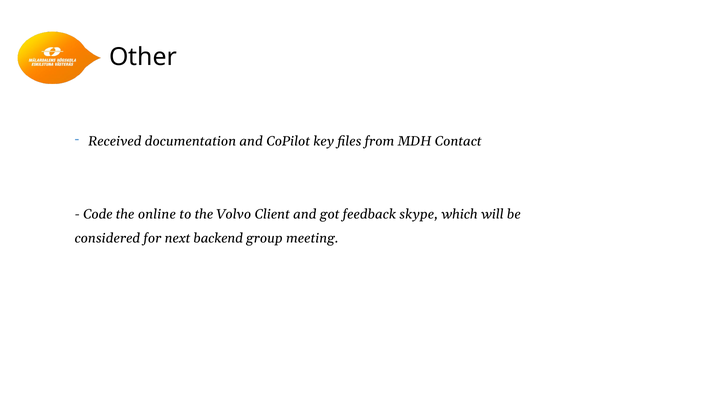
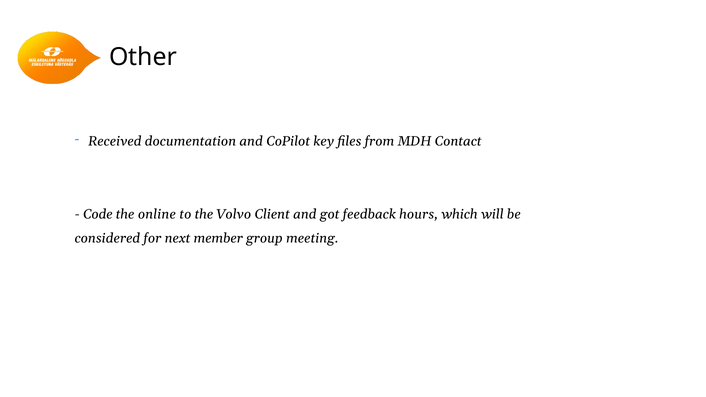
skype: skype -> hours
backend: backend -> member
